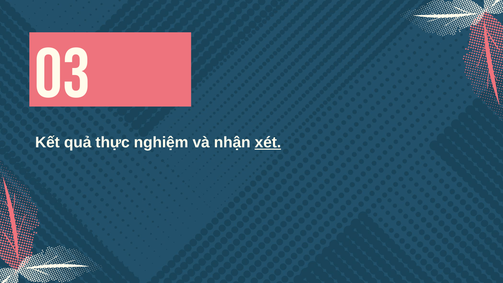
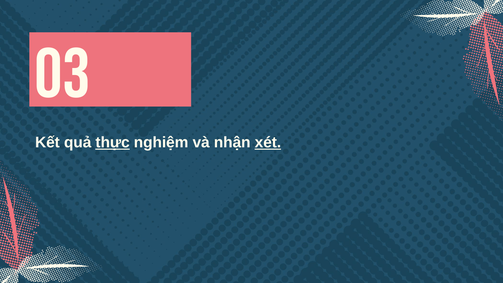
thực underline: none -> present
